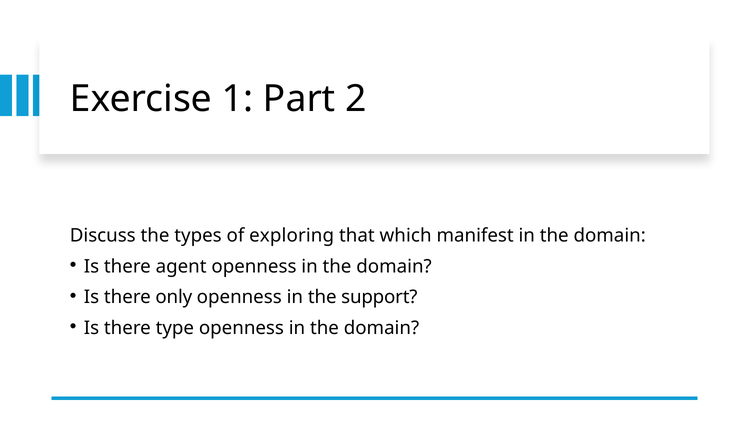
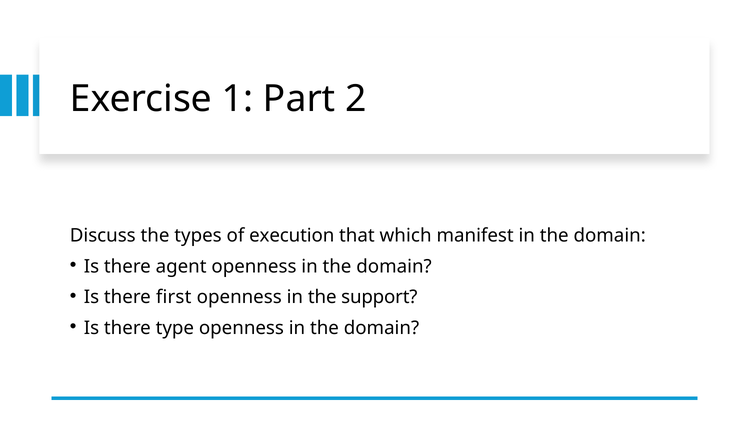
exploring: exploring -> execution
only: only -> first
